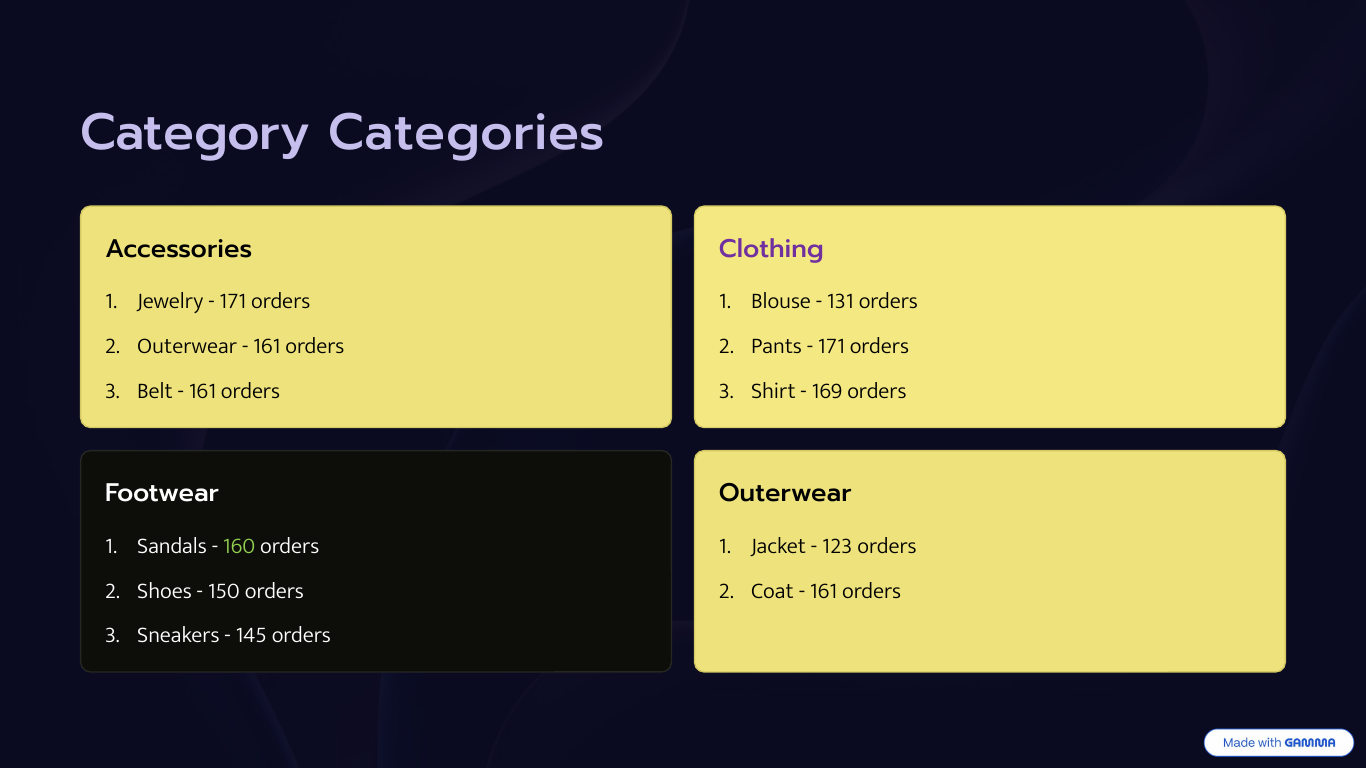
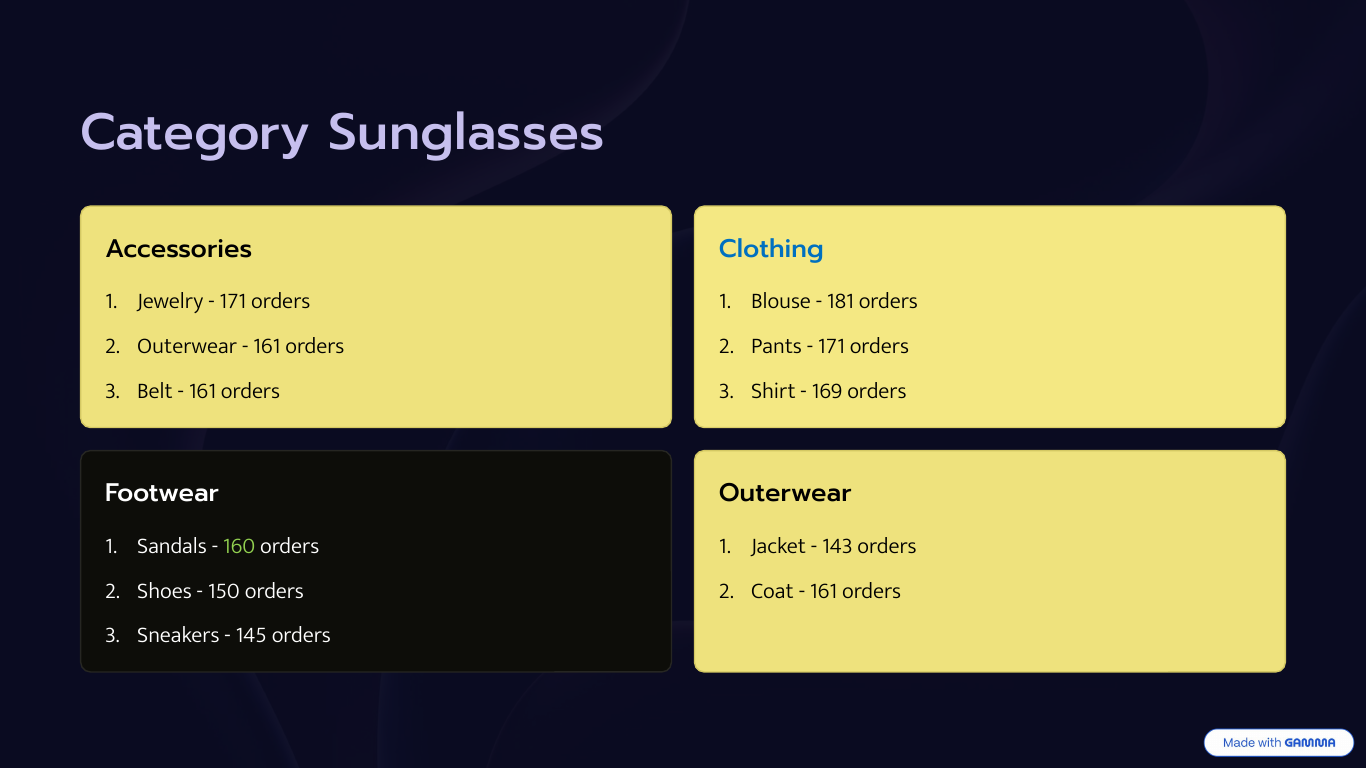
Categories: Categories -> Sunglasses
Clothing colour: purple -> blue
131: 131 -> 181
123: 123 -> 143
